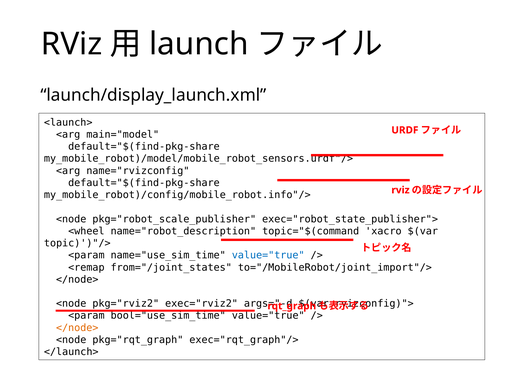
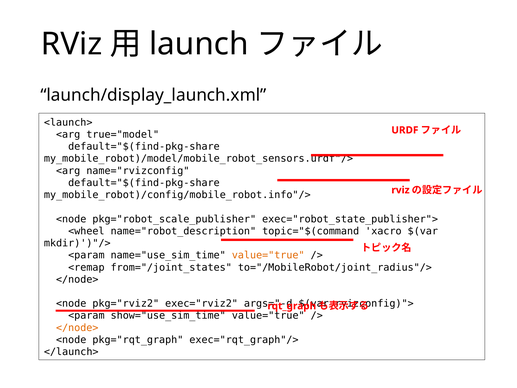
main="model: main="model -> true="model
topic)')"/>: topic)')"/> -> mkdir)')"/>
value="true at (268, 255) colour: blue -> orange
to="/MobileRobot/joint_import"/>: to="/MobileRobot/joint_import"/> -> to="/MobileRobot/joint_radius"/>
bool="use_sim_time: bool="use_sim_time -> show="use_sim_time
